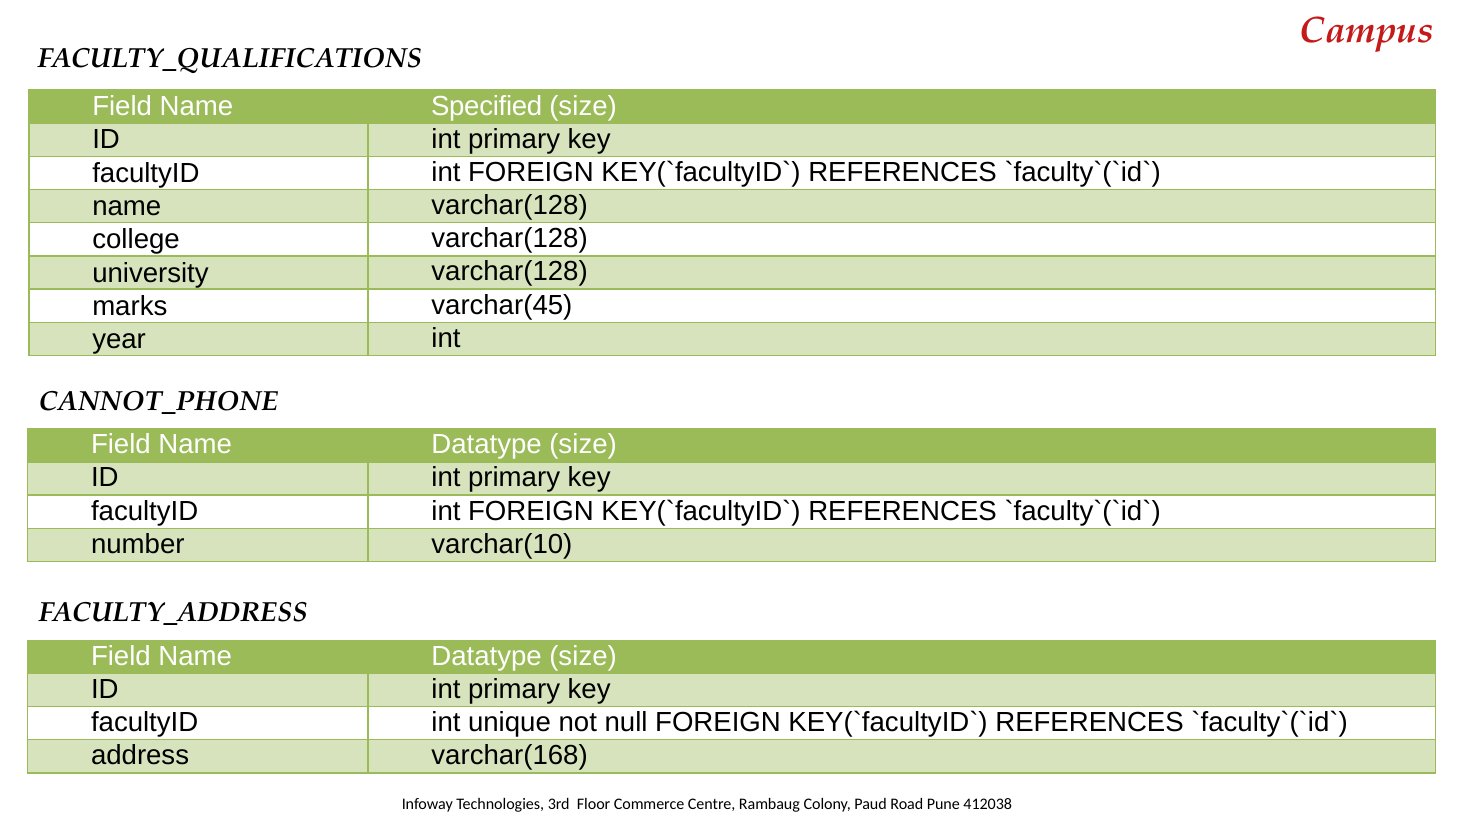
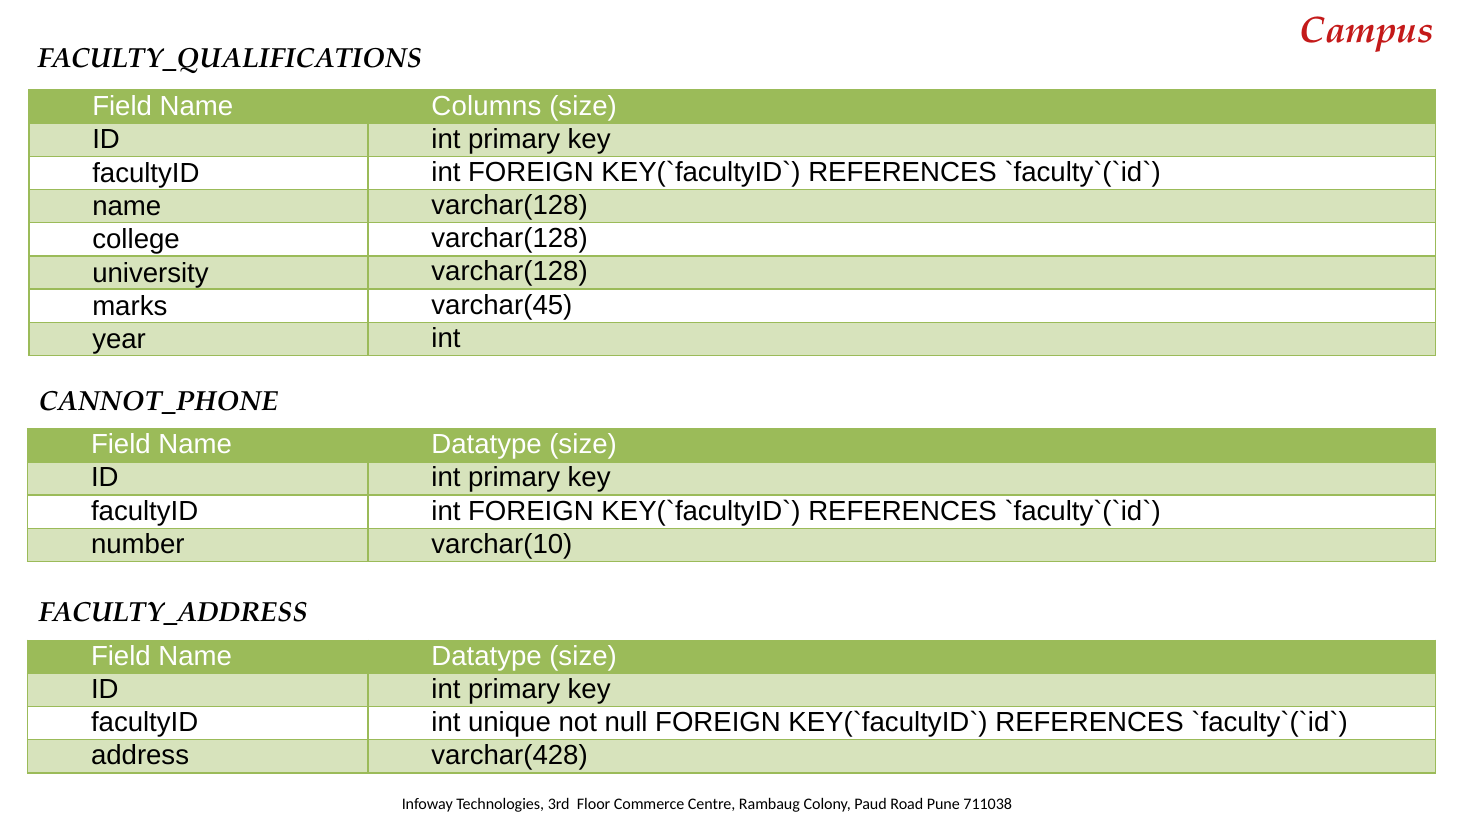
Specified: Specified -> Columns
varchar(168: varchar(168 -> varchar(428
412038: 412038 -> 711038
